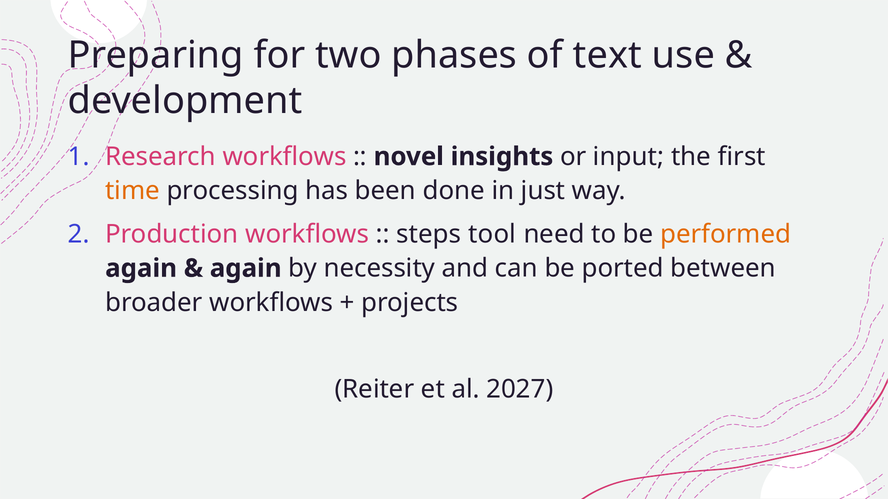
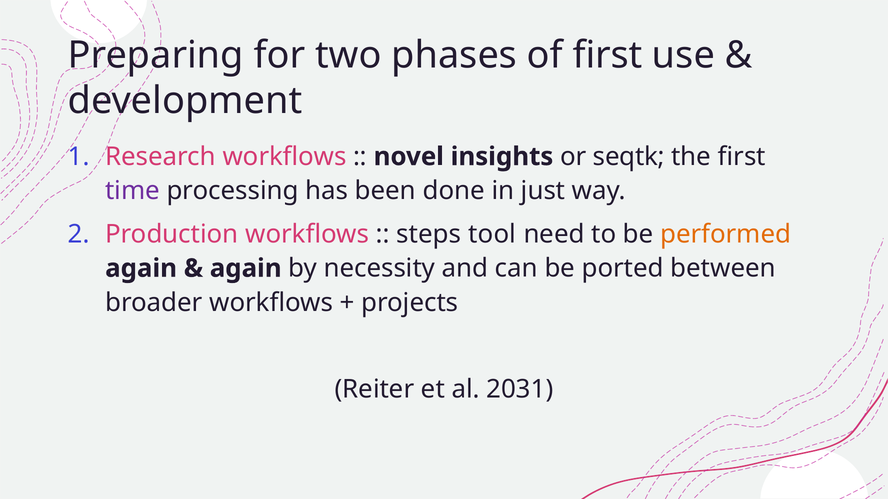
of text: text -> first
input: input -> seqtk
time colour: orange -> purple
2027: 2027 -> 2031
